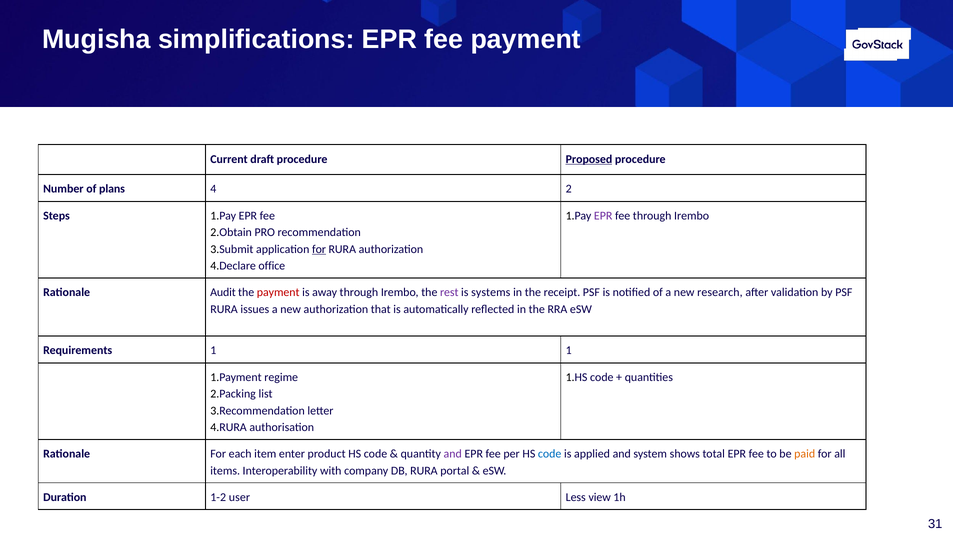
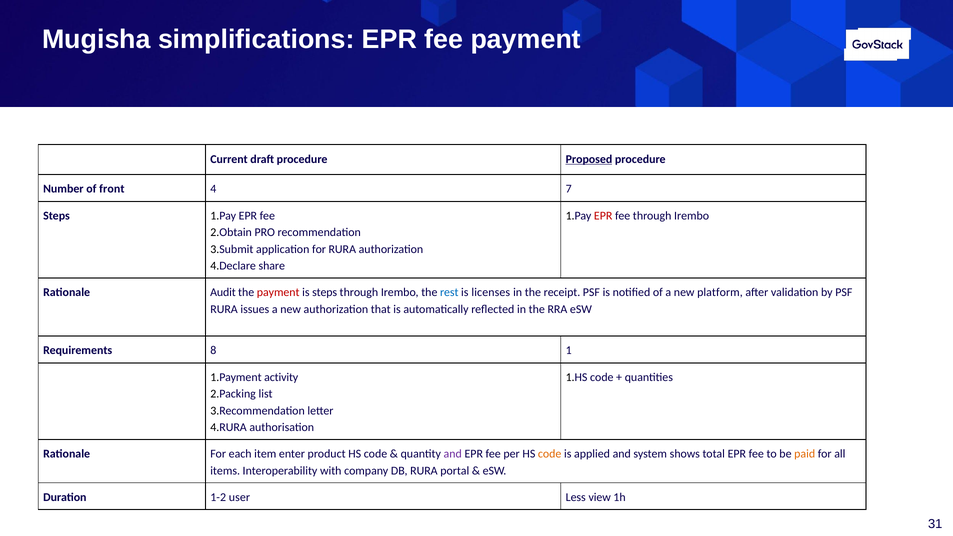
plans: plans -> front
2: 2 -> 7
EPR at (603, 216) colour: purple -> red
for at (319, 249) underline: present -> none
office: office -> share
is away: away -> steps
rest colour: purple -> blue
systems: systems -> licenses
research: research -> platform
Requirements 1: 1 -> 8
regime: regime -> activity
code at (550, 454) colour: blue -> orange
